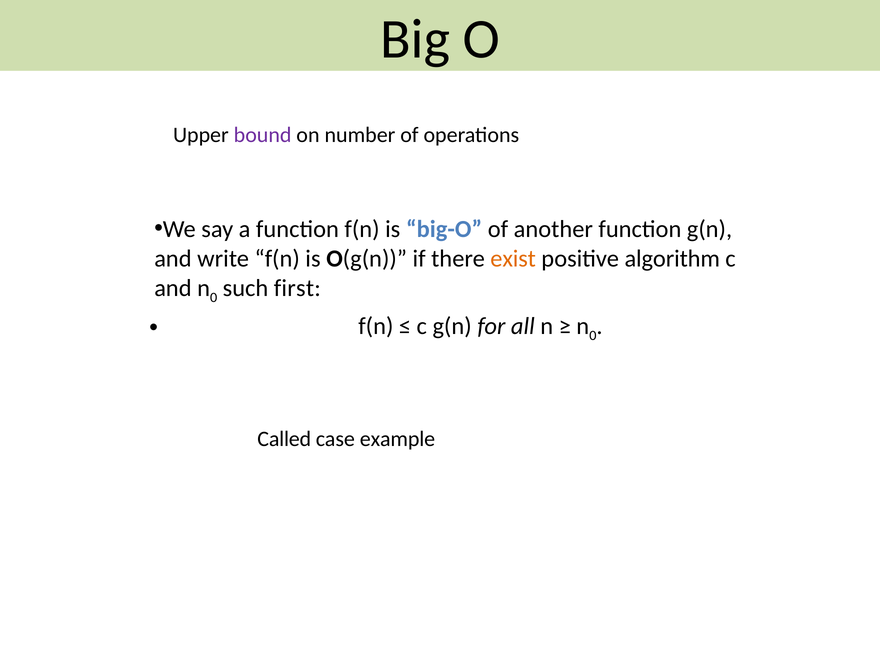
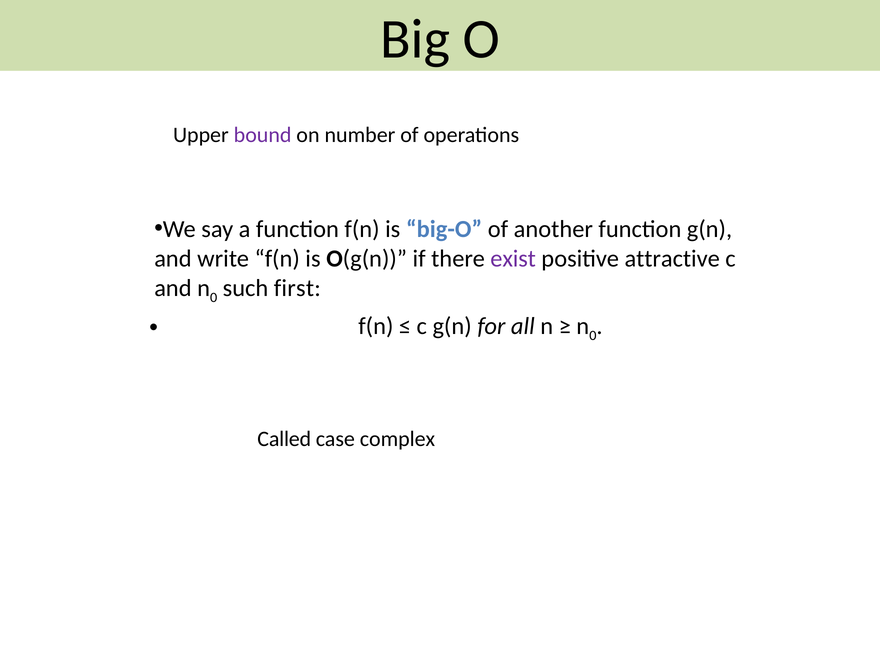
exist colour: orange -> purple
algorithm: algorithm -> attractive
example: example -> complex
